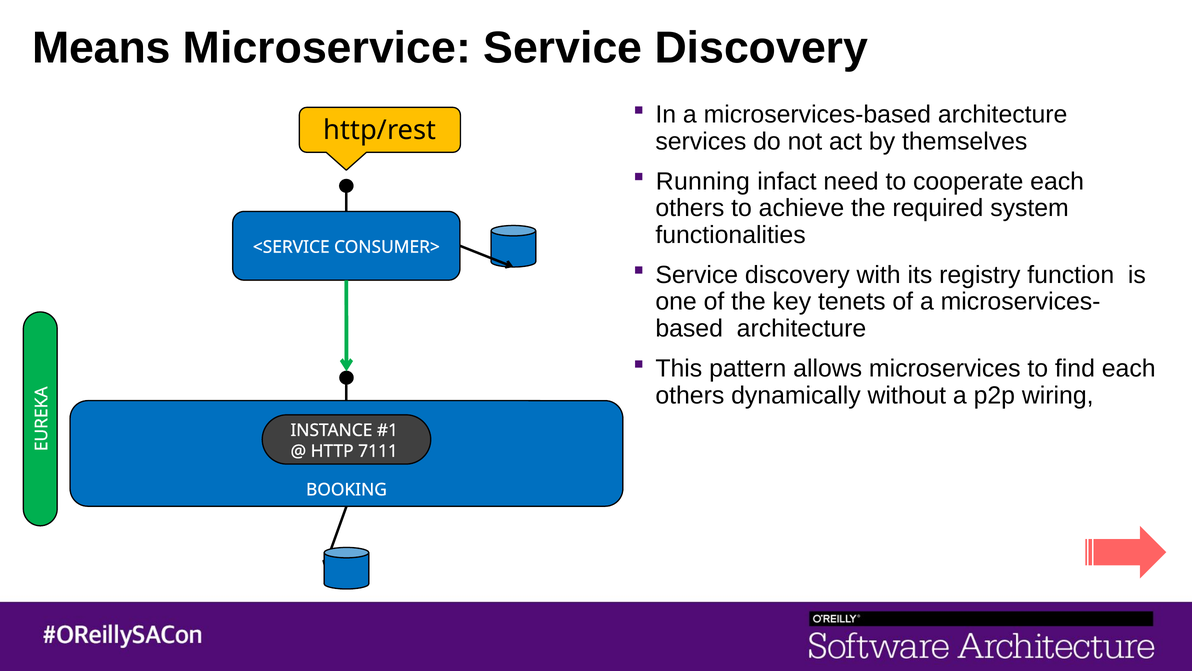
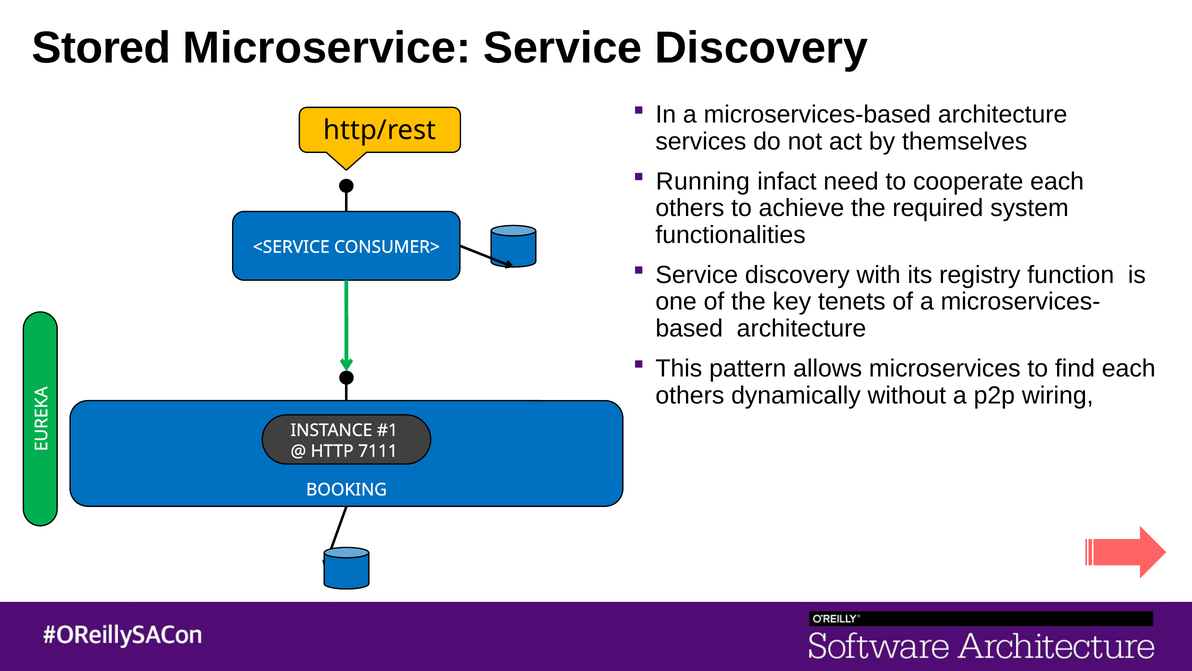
Means: Means -> Stored
